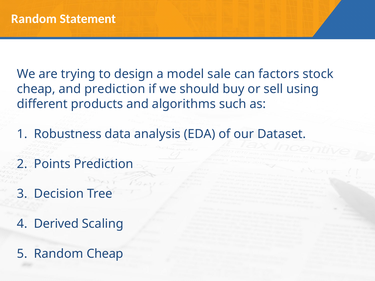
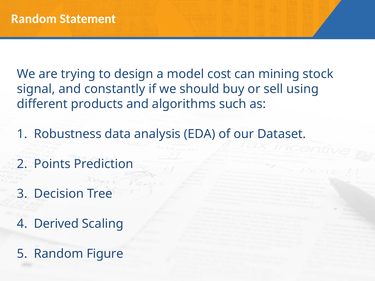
sale: sale -> cost
factors: factors -> mining
cheap at (36, 89): cheap -> signal
and prediction: prediction -> constantly
Random Cheap: Cheap -> Figure
